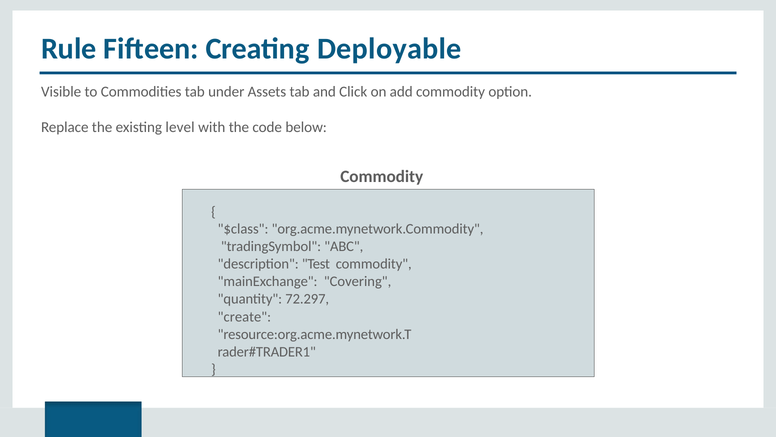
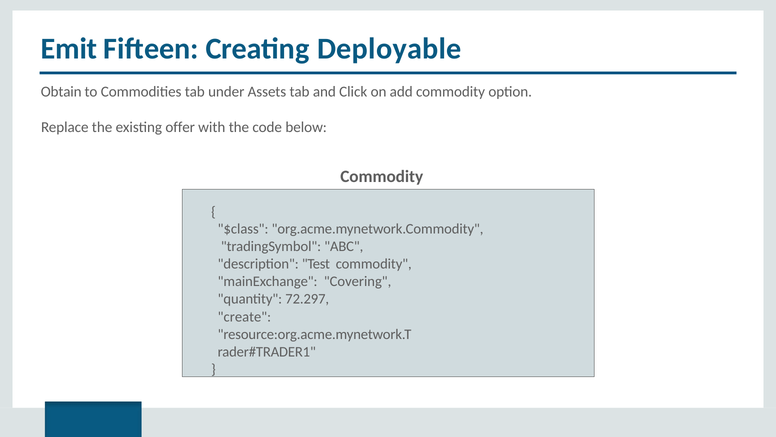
Rule: Rule -> Emit
Visible: Visible -> Obtain
level: level -> offer
